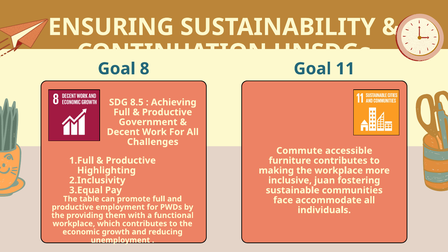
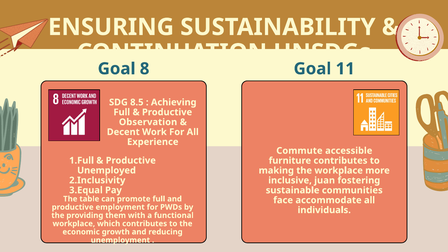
Government: Government -> Observation
Challenges: Challenges -> Experience
Highlighting: Highlighting -> Unemployed
